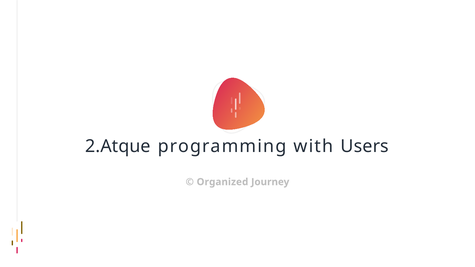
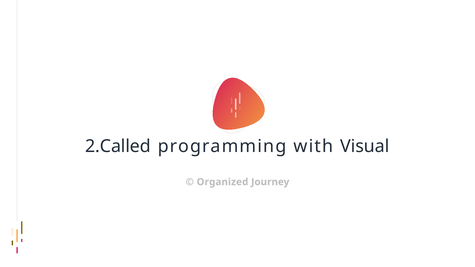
2.Atque: 2.Atque -> 2.Called
Users: Users -> Visual
